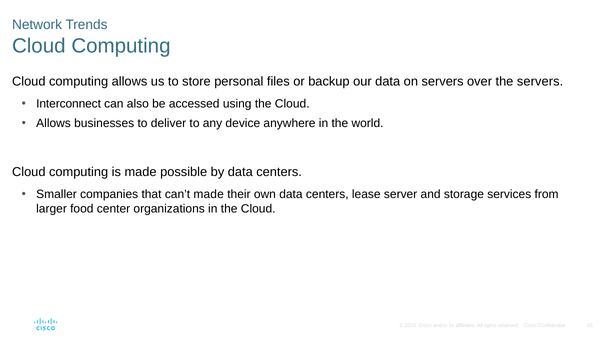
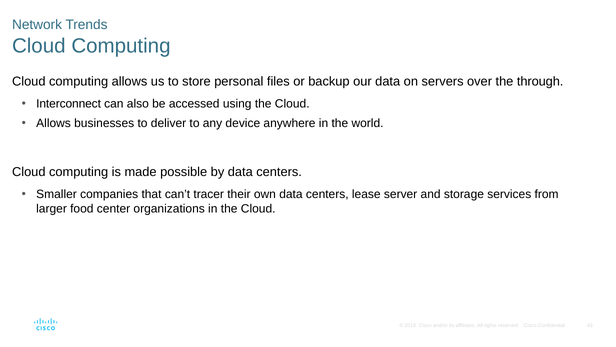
the servers: servers -> through
can’t made: made -> tracer
